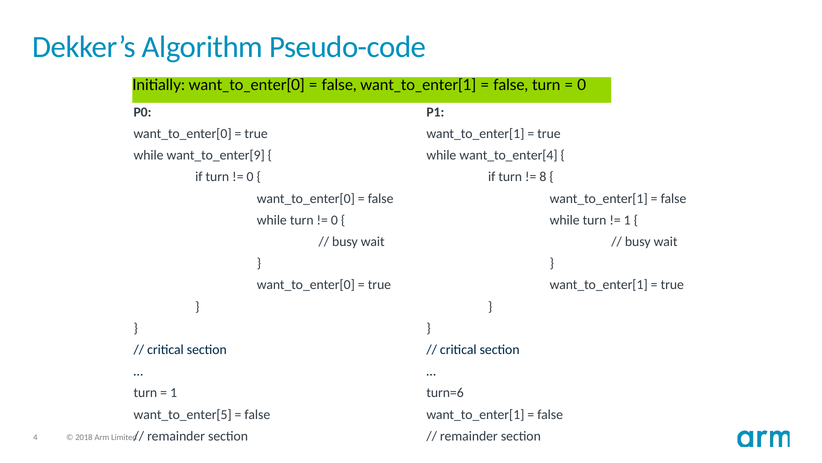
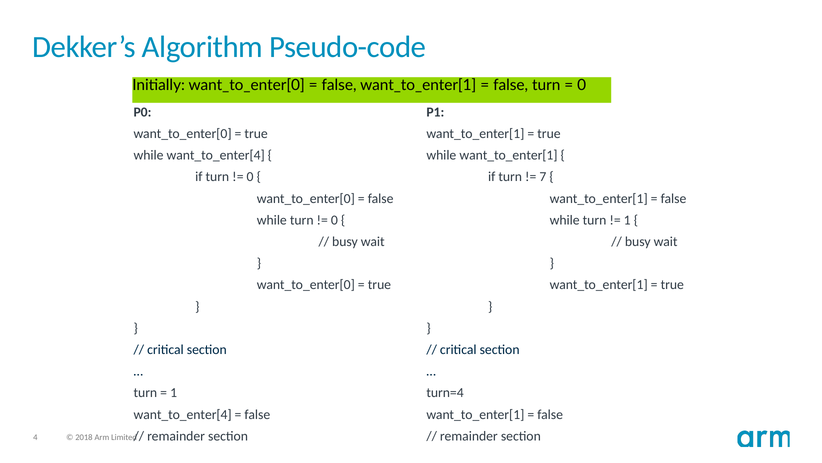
while want_to_enter[9: want_to_enter[9 -> want_to_enter[4
while want_to_enter[4: want_to_enter[4 -> want_to_enter[1
8: 8 -> 7
turn=6: turn=6 -> turn=4
want_to_enter[5 at (183, 414): want_to_enter[5 -> want_to_enter[4
